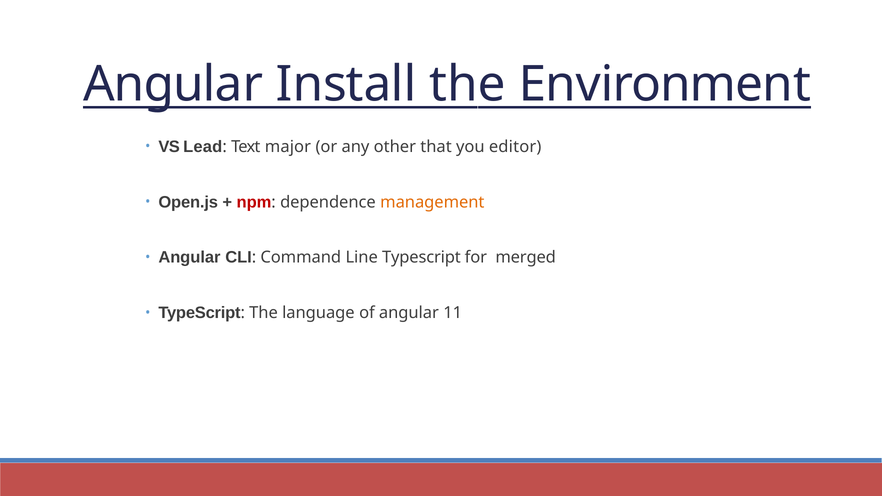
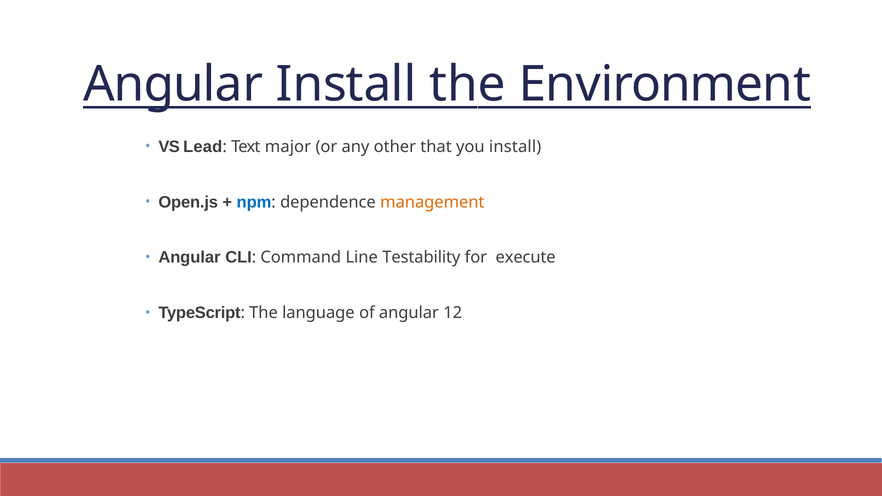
you editor: editor -> install
npm colour: red -> blue
Line Typescript: Typescript -> Testability
merged: merged -> execute
11: 11 -> 12
